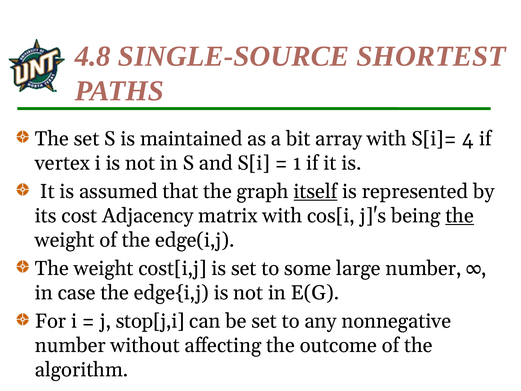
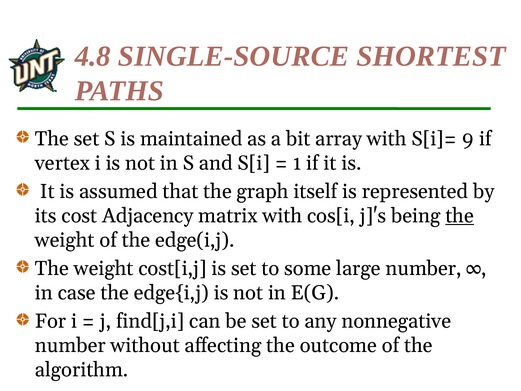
4: 4 -> 9
itself underline: present -> none
stop[j,i: stop[j,i -> find[j,i
